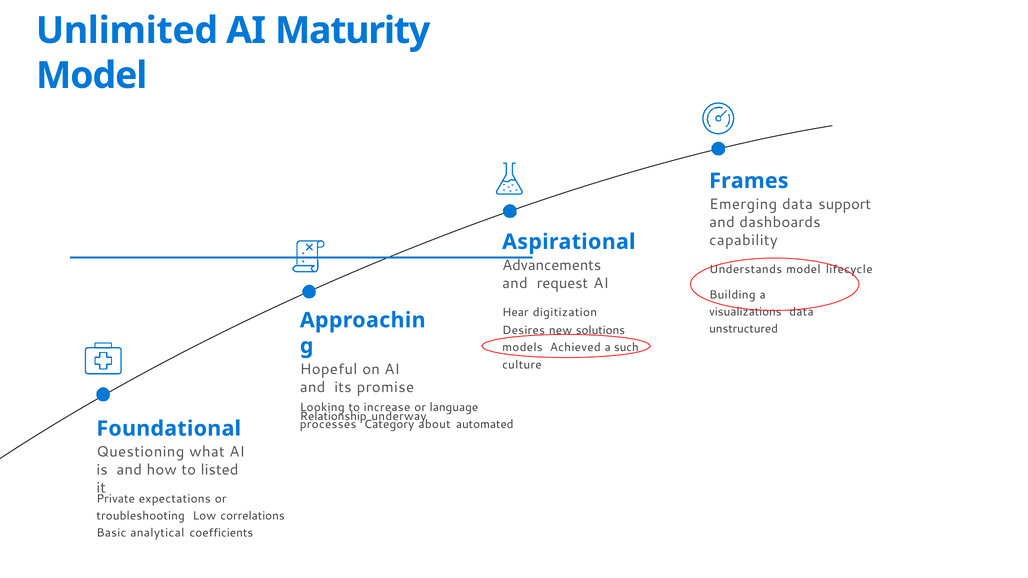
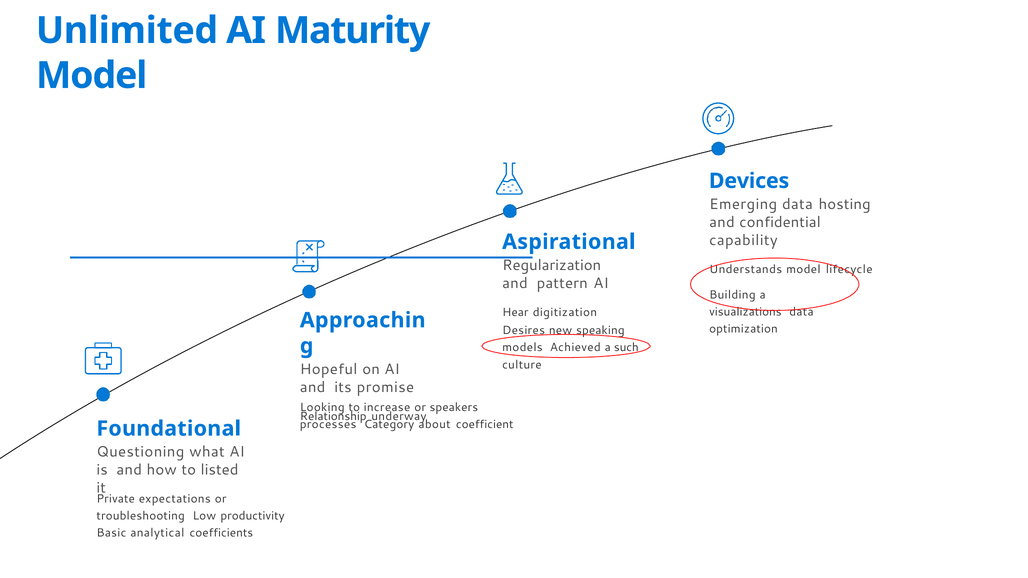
Frames: Frames -> Devices
support: support -> hosting
dashboards: dashboards -> confidential
Advancements: Advancements -> Regularization
request: request -> pattern
unstructured: unstructured -> optimization
solutions: solutions -> speaking
language: language -> speakers
automated: automated -> coefficient
correlations: correlations -> productivity
